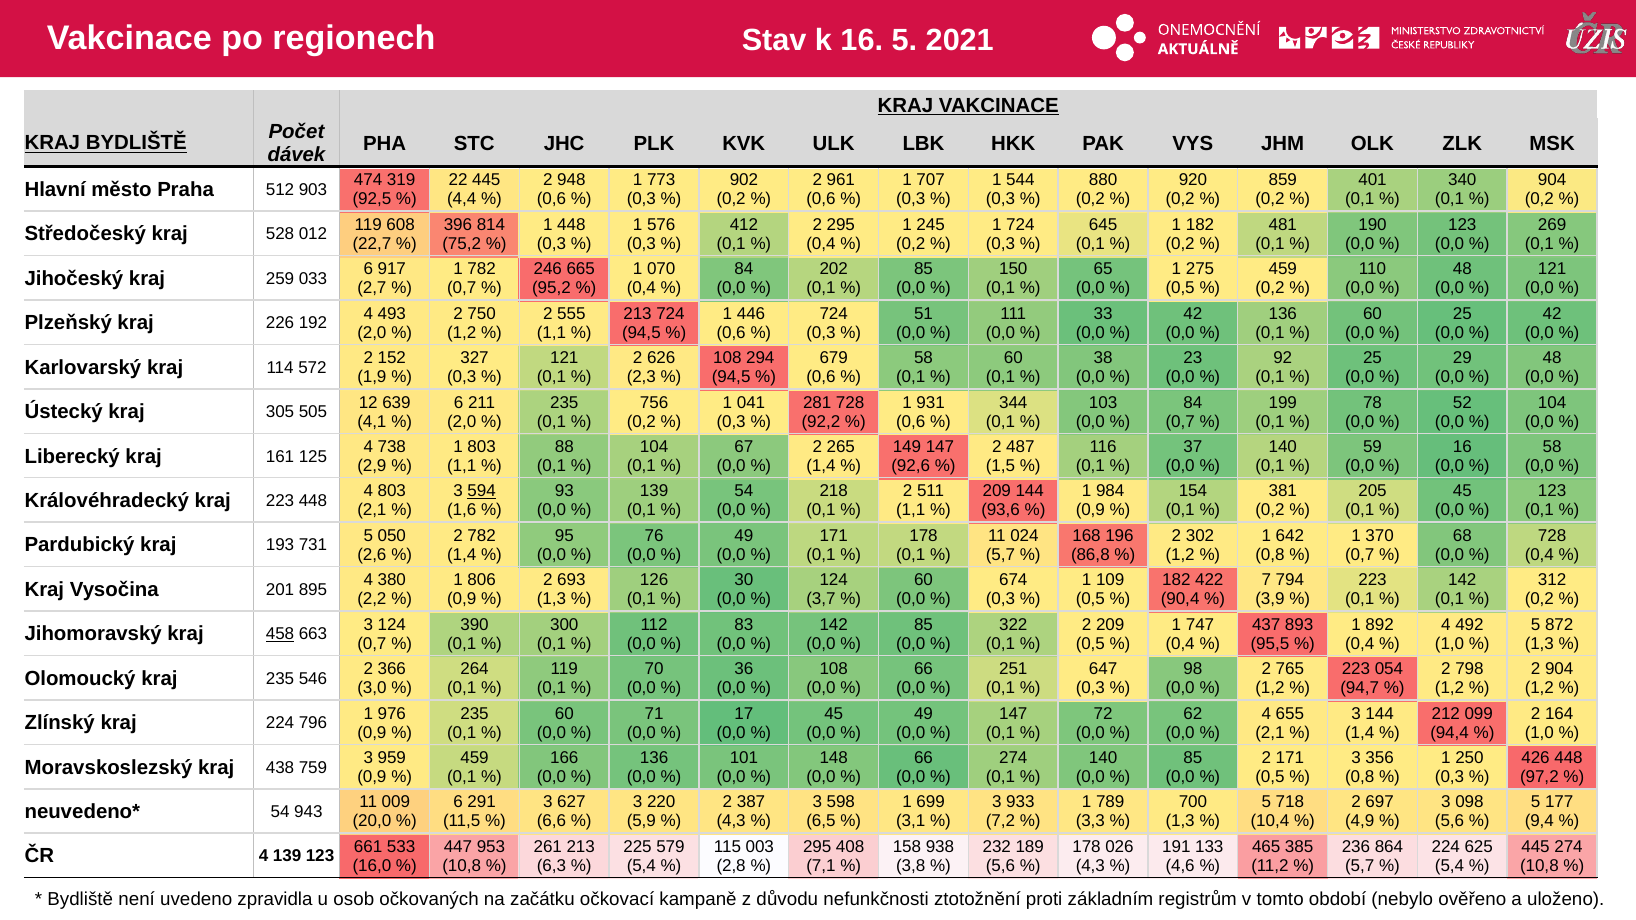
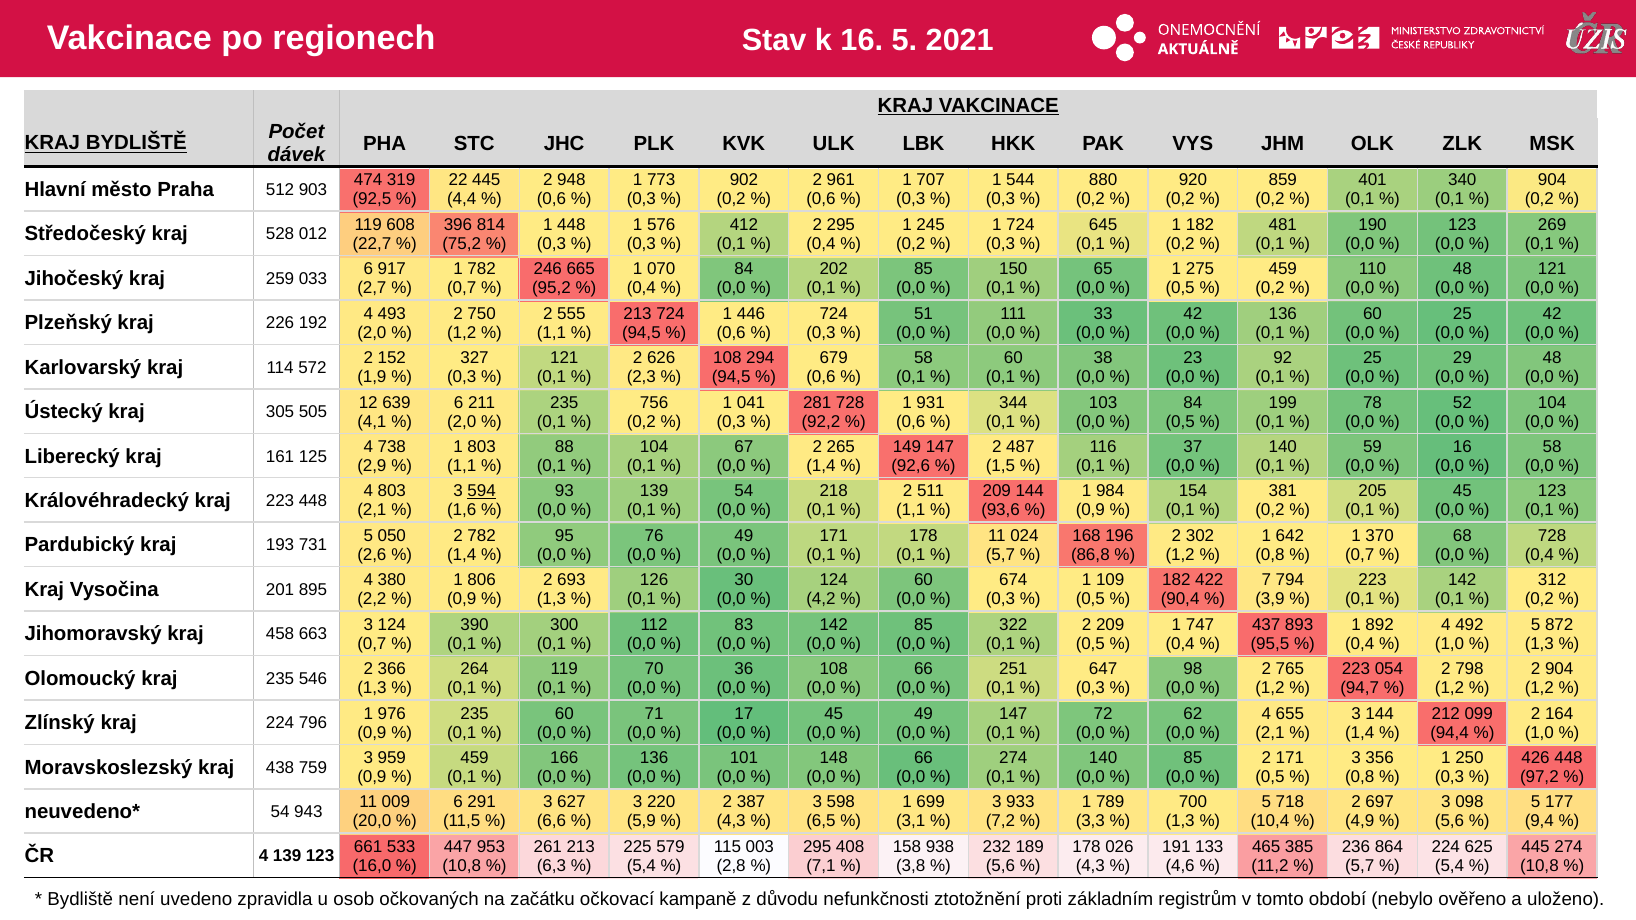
0,7 at (1180, 422): 0,7 -> 0,5
3,7: 3,7 -> 4,2
458 underline: present -> none
3,0 at (372, 688): 3,0 -> 1,3
